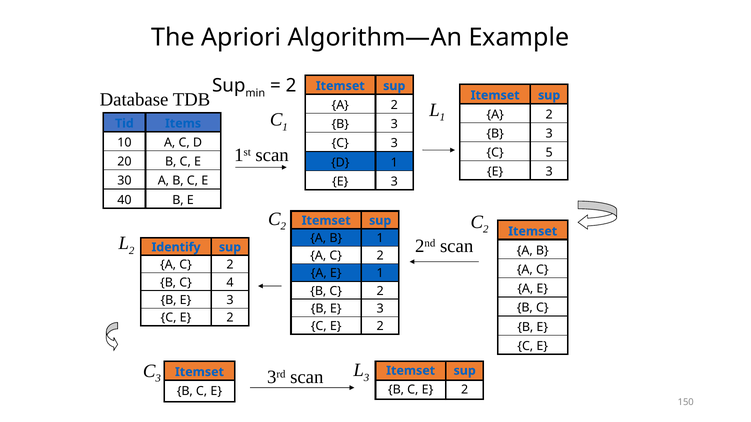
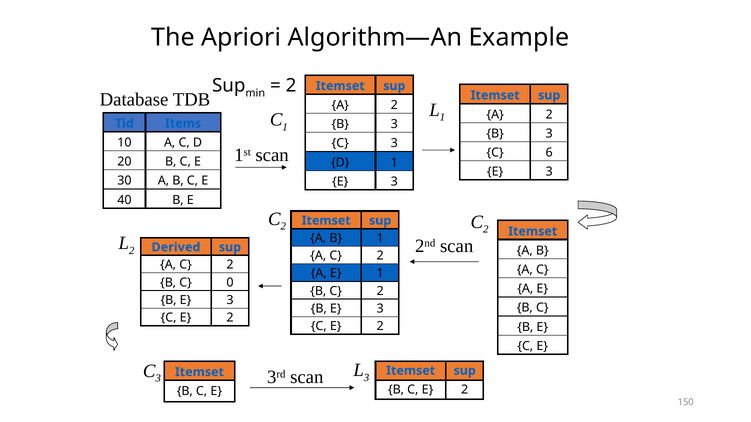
5: 5 -> 6
Identify: Identify -> Derived
4: 4 -> 0
